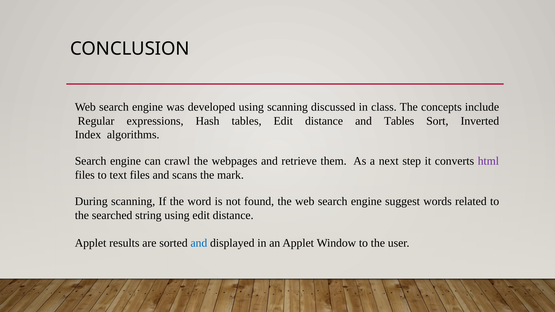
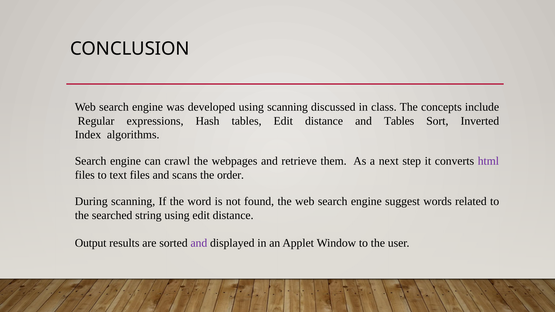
mark: mark -> order
Applet at (91, 243): Applet -> Output
and at (199, 243) colour: blue -> purple
